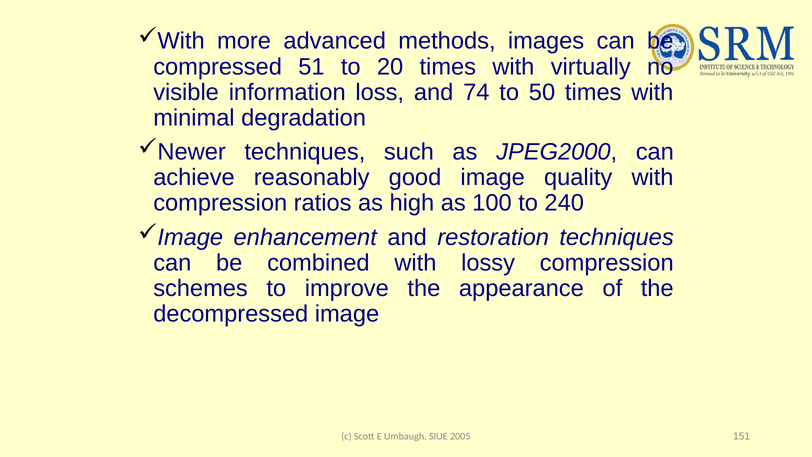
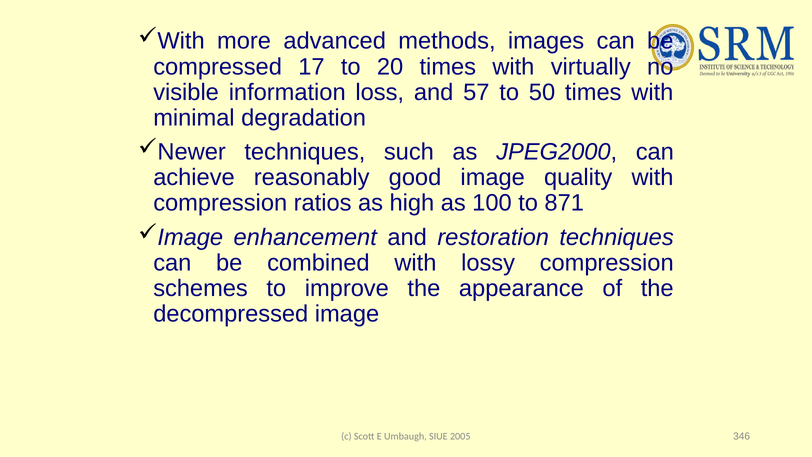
51: 51 -> 17
74: 74 -> 57
240: 240 -> 871
151: 151 -> 346
